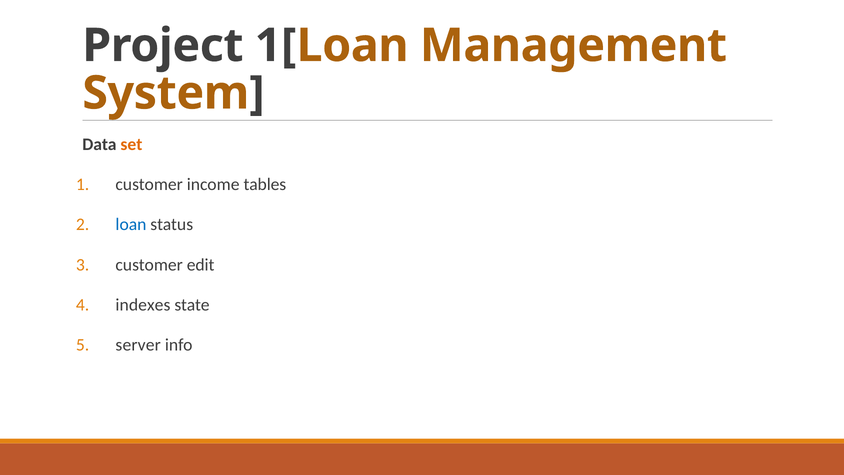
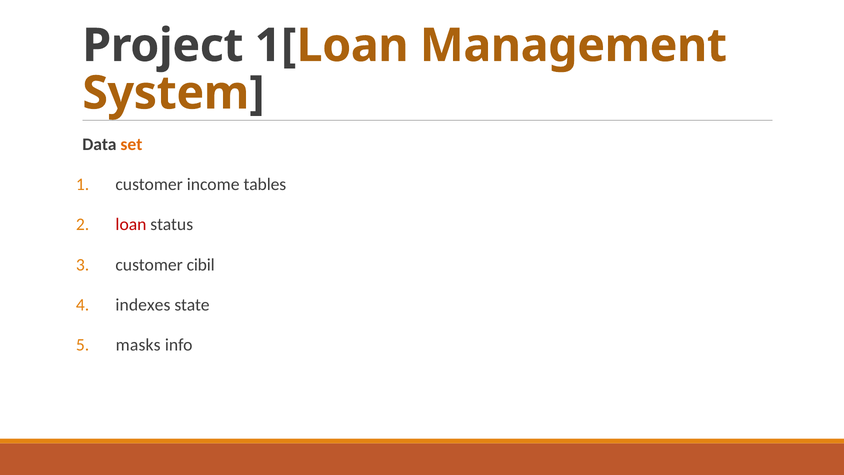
loan colour: blue -> red
edit: edit -> cibil
server: server -> masks
